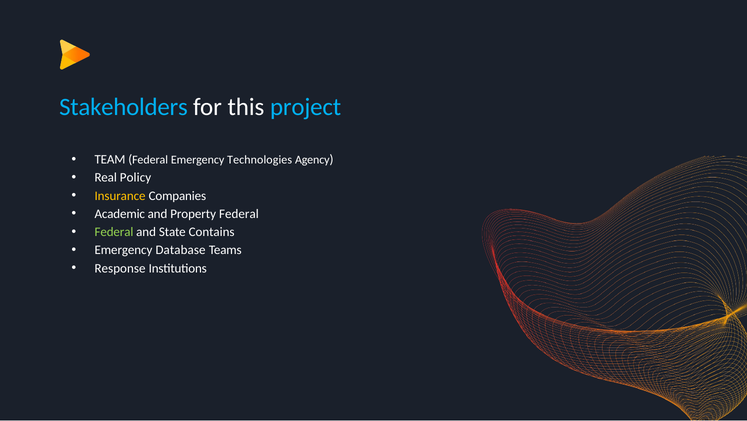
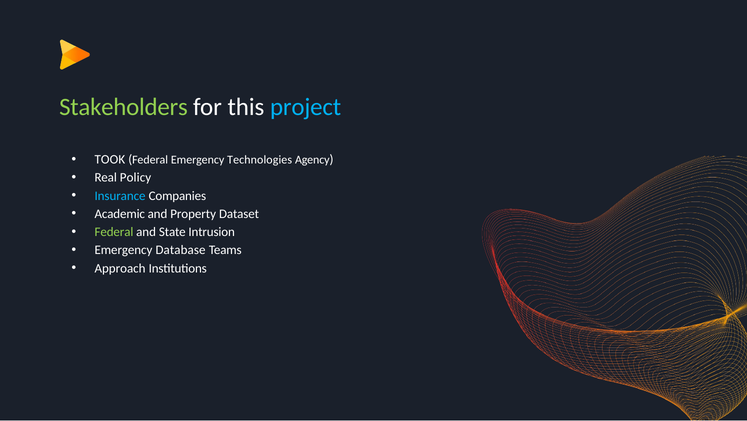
Stakeholders colour: light blue -> light green
TEAM: TEAM -> TOOK
Insurance colour: yellow -> light blue
Property Federal: Federal -> Dataset
Contains: Contains -> Intrusion
Response: Response -> Approach
